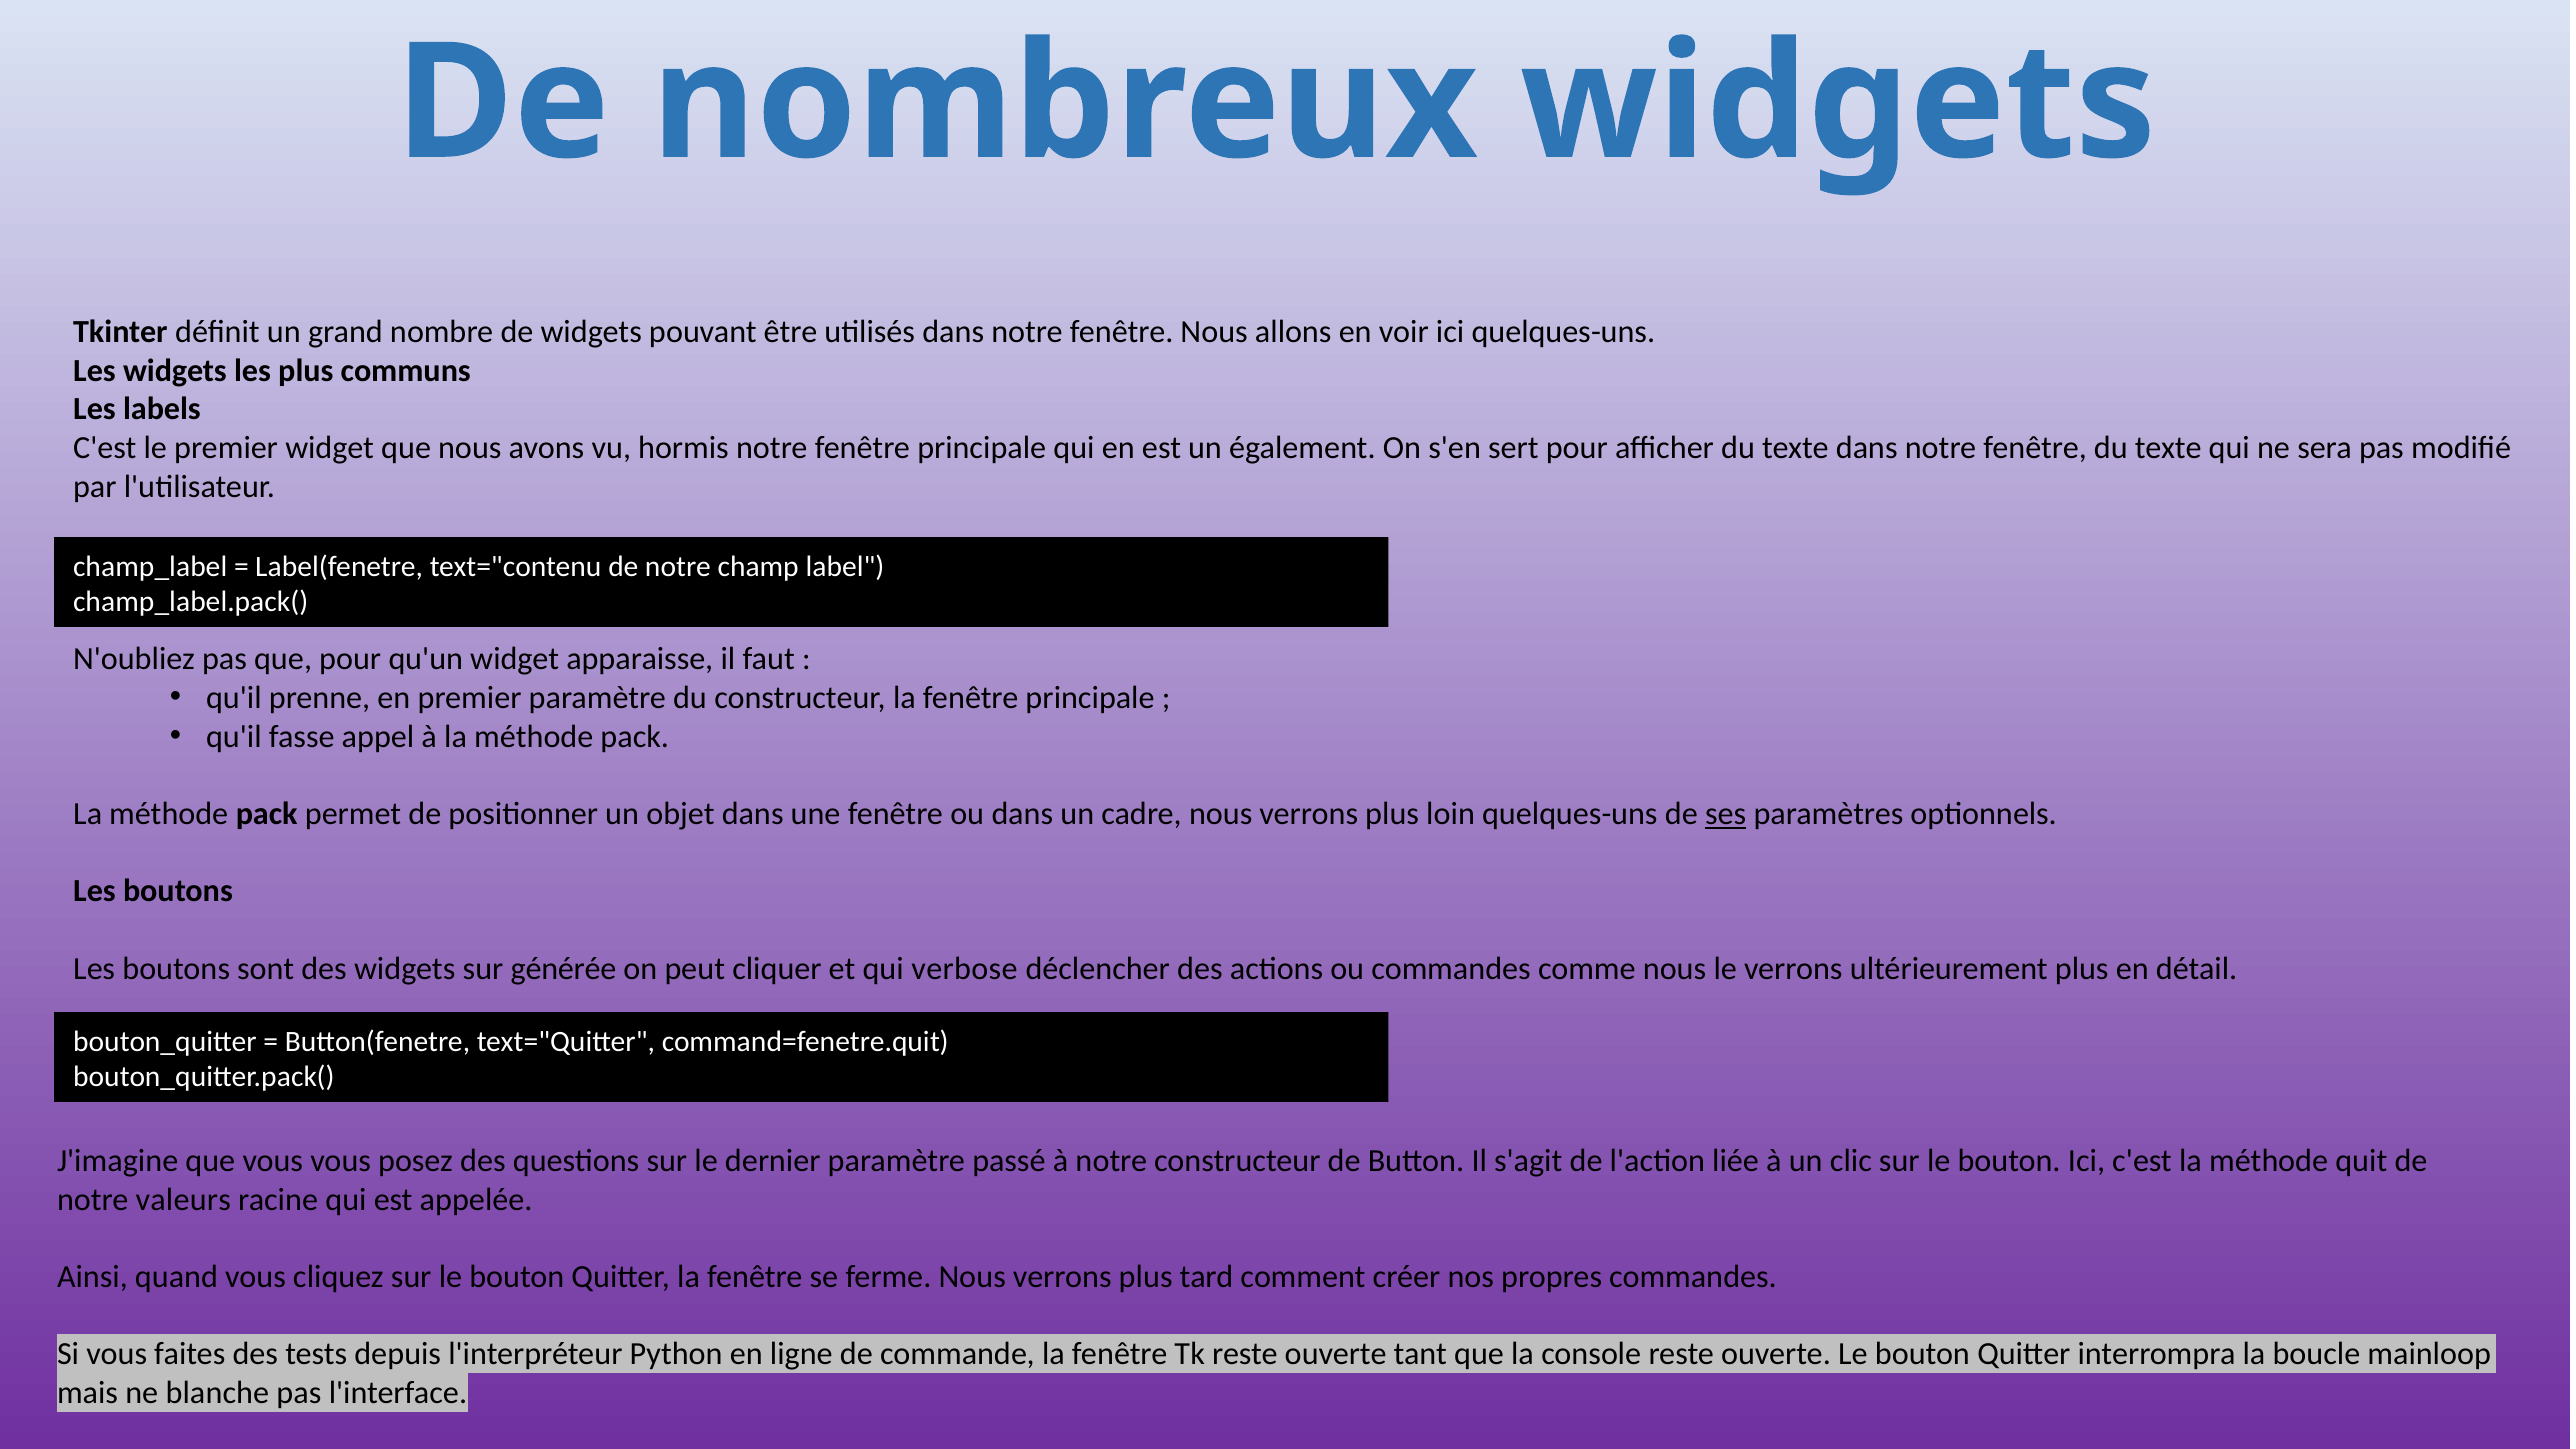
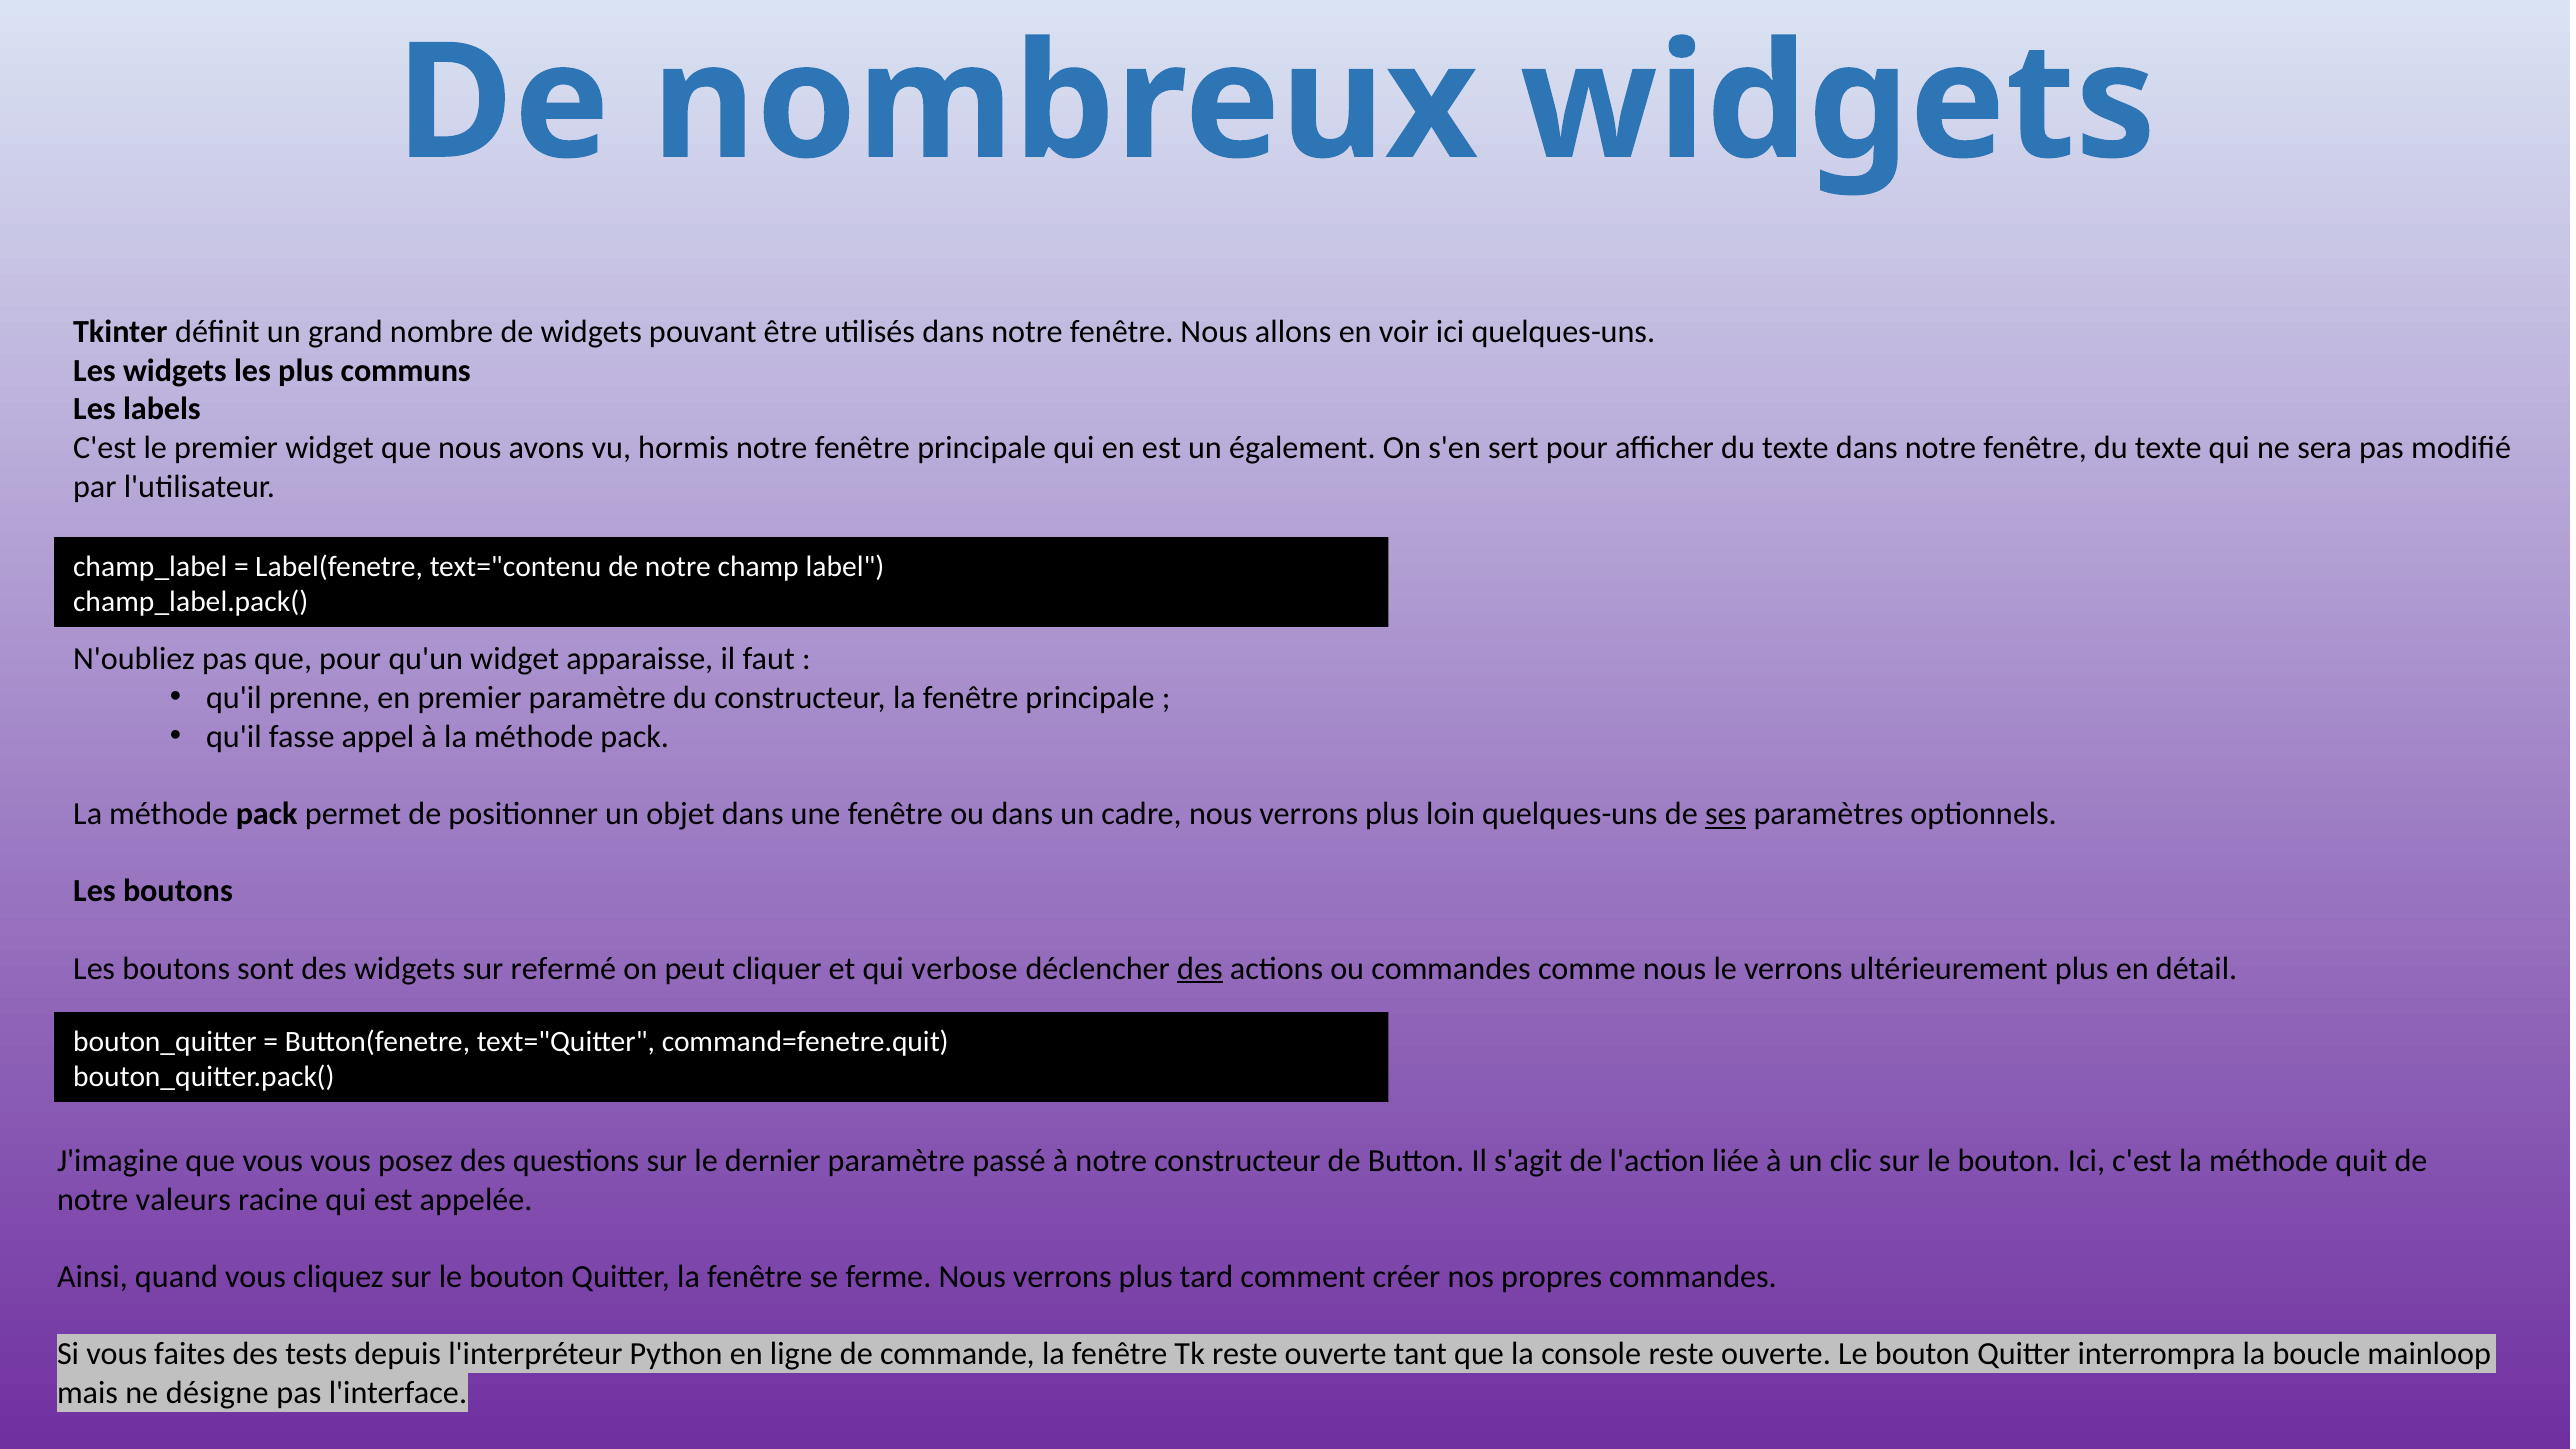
générée: générée -> refermé
des at (1200, 968) underline: none -> present
blanche: blanche -> désigne
